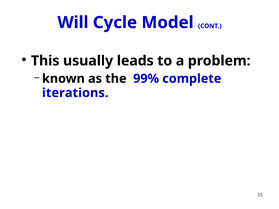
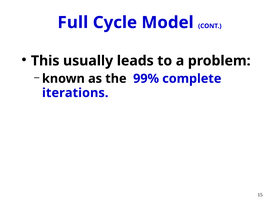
Will: Will -> Full
